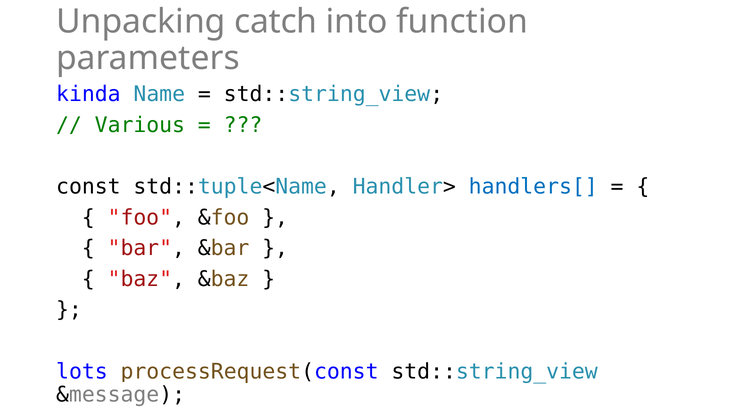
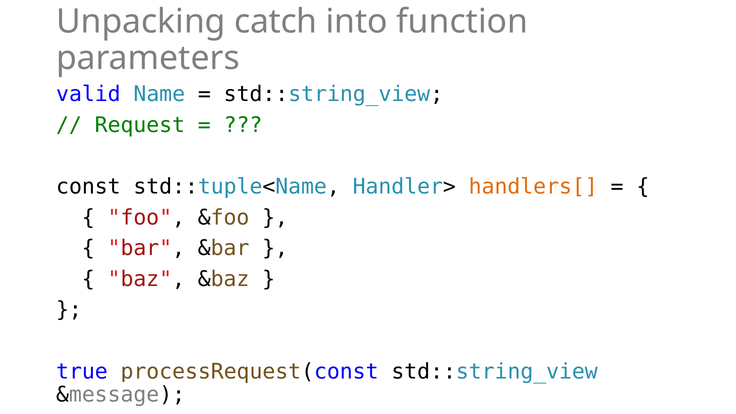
kinda: kinda -> valid
Various: Various -> Request
handlers[ colour: blue -> orange
lots: lots -> true
